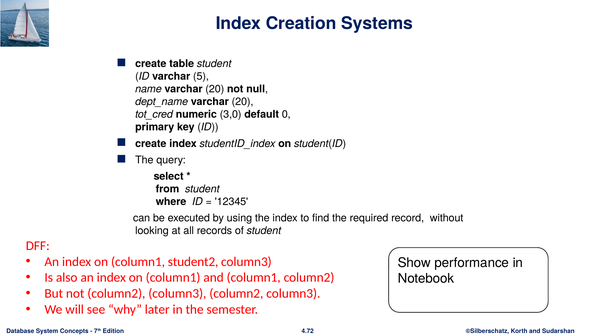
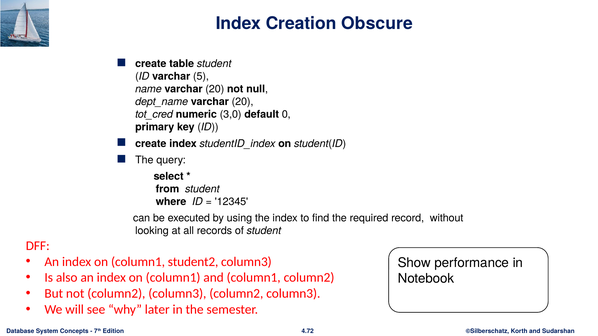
Systems: Systems -> Obscure
